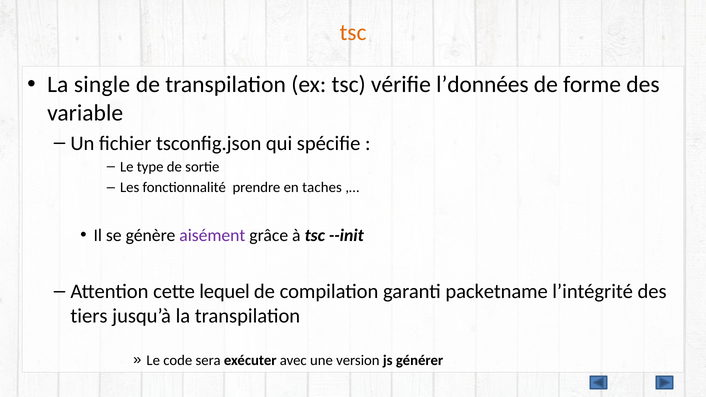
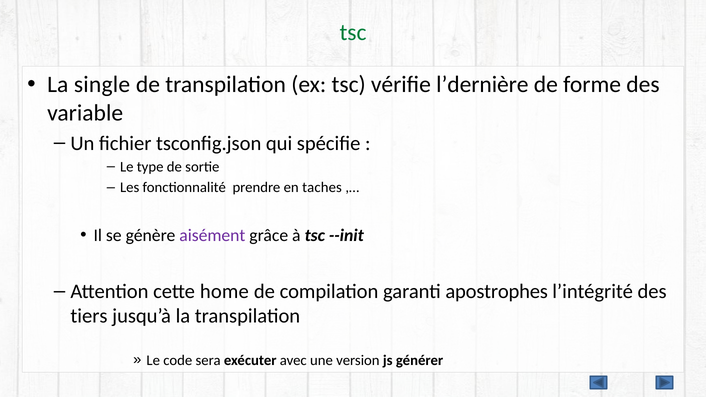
tsc at (353, 33) colour: orange -> green
l’données: l’données -> l’dernière
lequel: lequel -> home
packetname: packetname -> apostrophes
